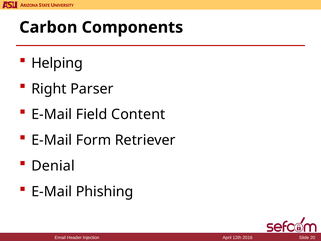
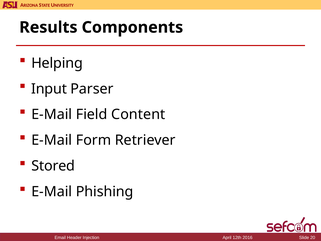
Carbon: Carbon -> Results
Right: Right -> Input
Denial: Denial -> Stored
